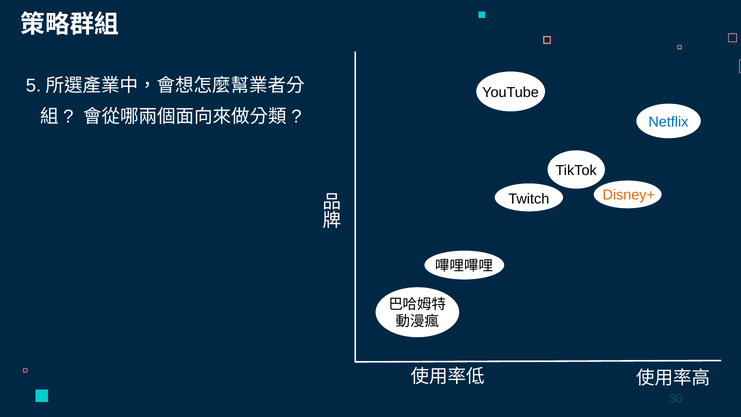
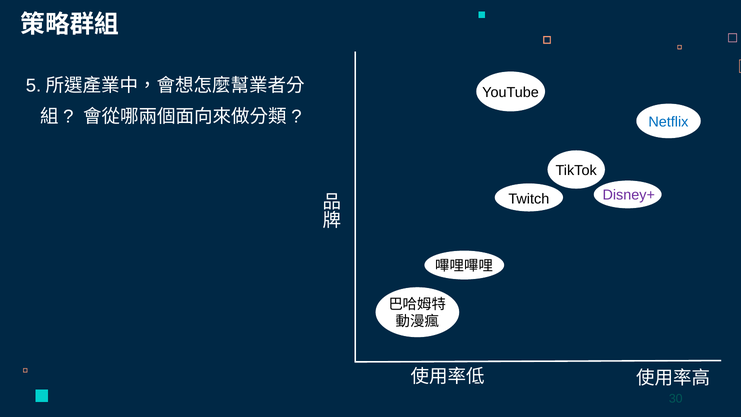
Disney+ colour: orange -> purple
